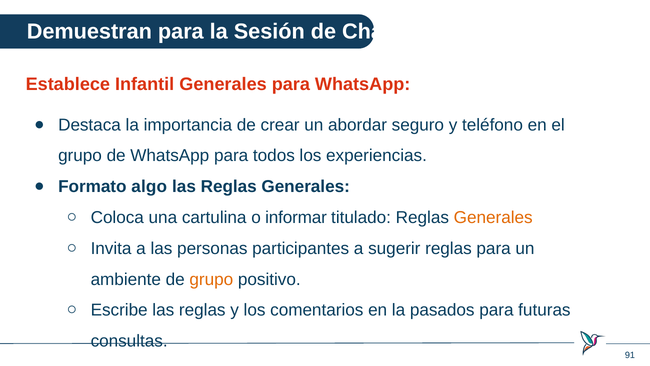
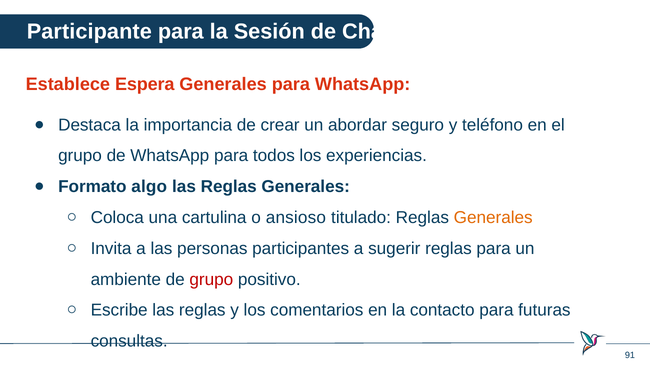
Demuestran: Demuestran -> Participante
Infantil: Infantil -> Espera
informar: informar -> ansioso
grupo at (211, 279) colour: orange -> red
pasados: pasados -> contacto
